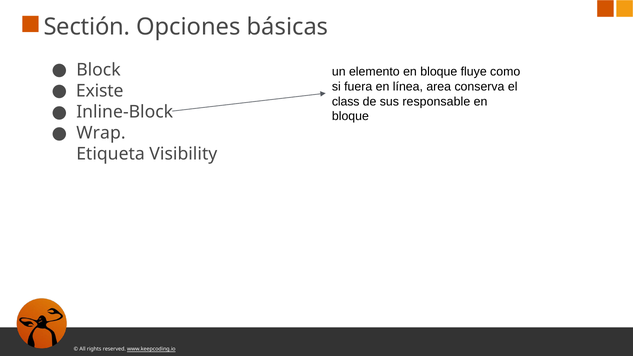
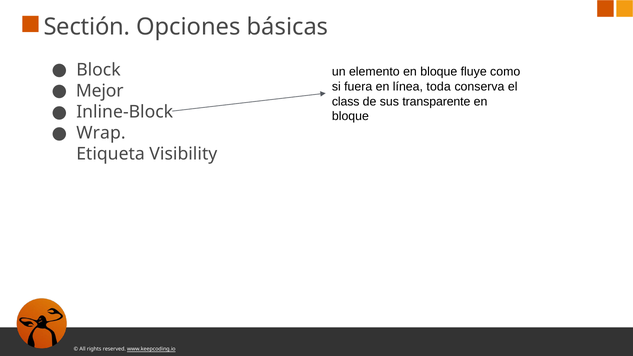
area: area -> toda
Existe: Existe -> Mejor
responsable: responsable -> transparente
